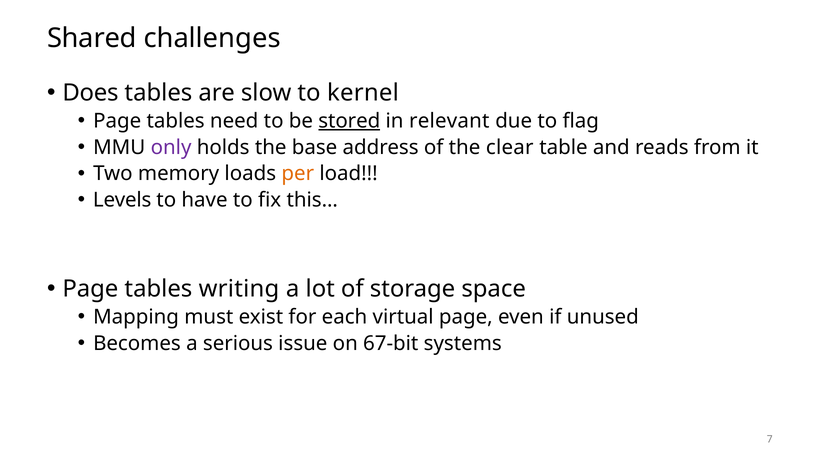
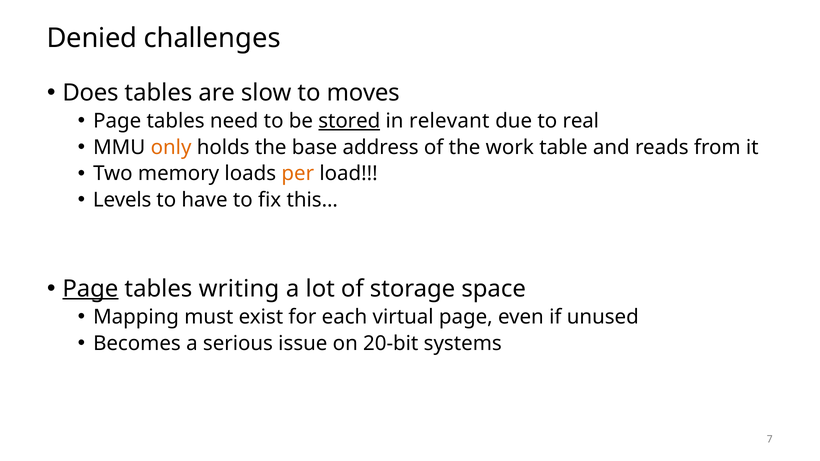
Shared: Shared -> Denied
kernel: kernel -> moves
flag: flag -> real
only colour: purple -> orange
clear: clear -> work
Page at (90, 289) underline: none -> present
67-bit: 67-bit -> 20-bit
